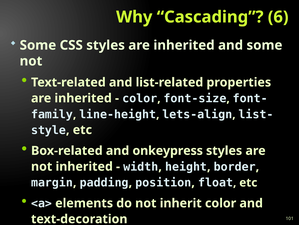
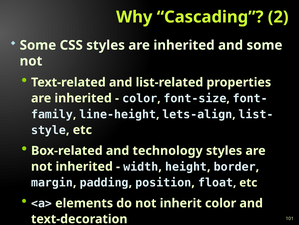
6: 6 -> 2
onkeypress: onkeypress -> technology
